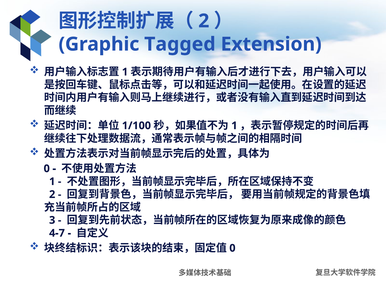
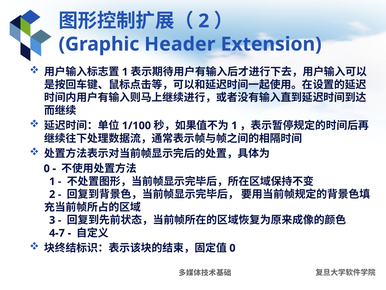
Tagged: Tagged -> Header
